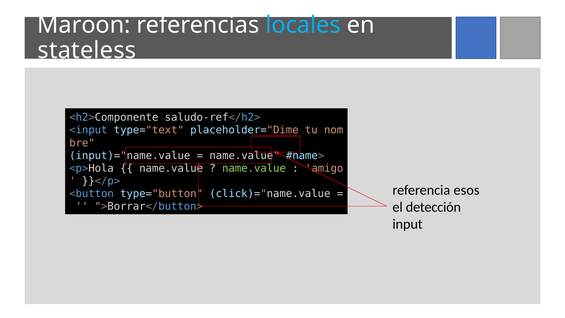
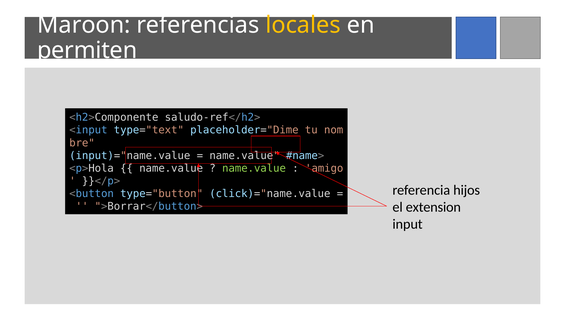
locales colour: light blue -> yellow
stateless: stateless -> permiten
esos: esos -> hijos
detección: detección -> extension
